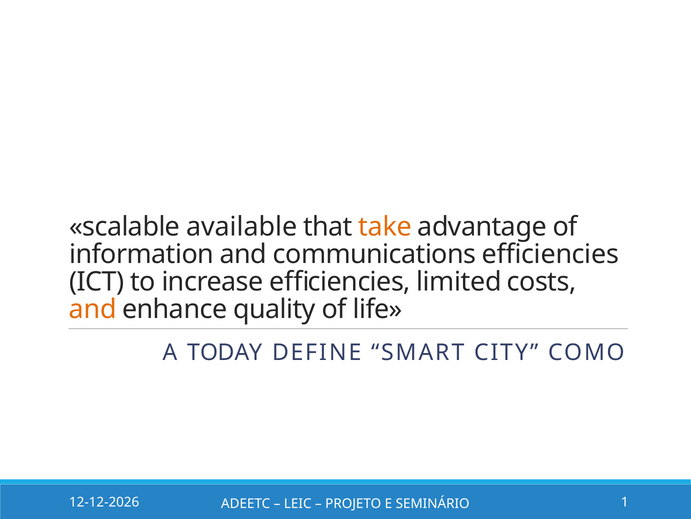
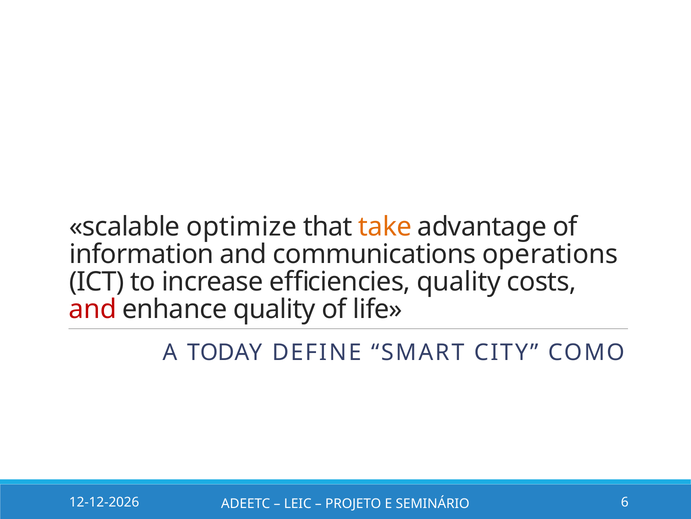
available: available -> optimize
communications efficiencies: efficiencies -> operations
efficiencies limited: limited -> quality
and at (93, 309) colour: orange -> red
1: 1 -> 6
